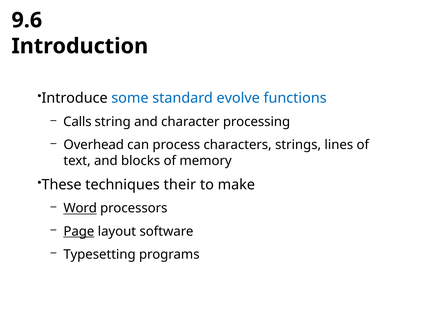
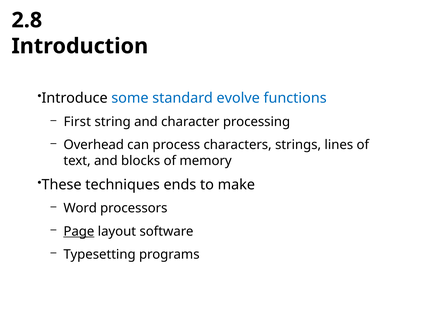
9.6: 9.6 -> 2.8
Calls: Calls -> First
their: their -> ends
Word underline: present -> none
